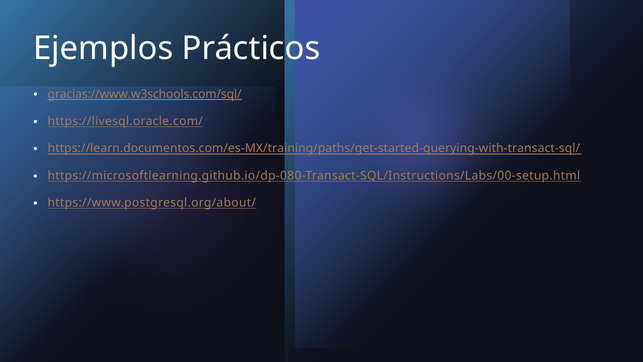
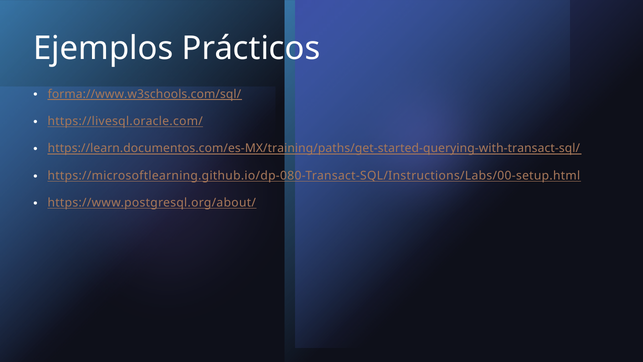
gracias://www.w3schools.com/sql/: gracias://www.w3schools.com/sql/ -> forma://www.w3schools.com/sql/
